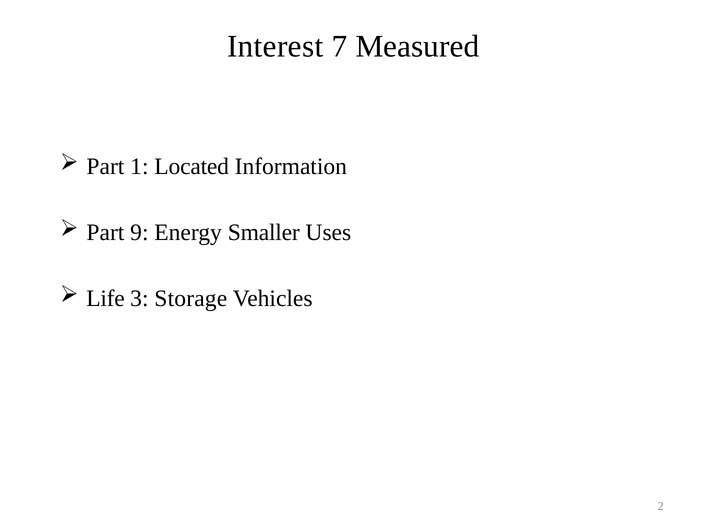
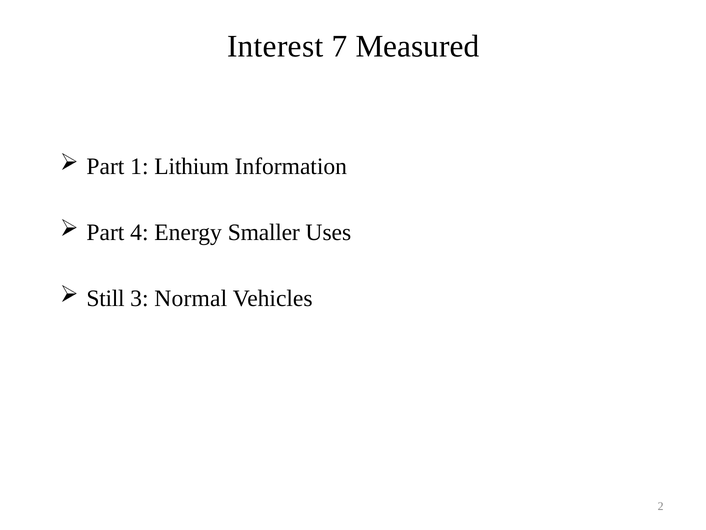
Located: Located -> Lithium
9: 9 -> 4
Life: Life -> Still
Storage: Storage -> Normal
